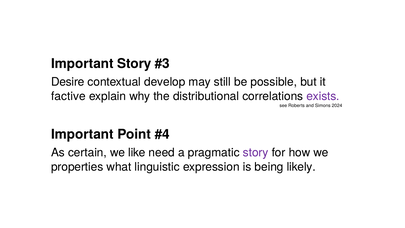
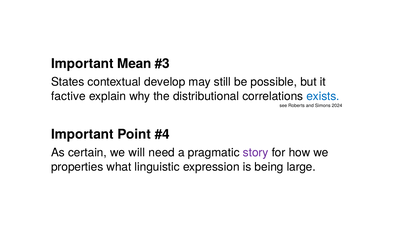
Important Story: Story -> Mean
Desire: Desire -> States
exists colour: purple -> blue
like: like -> will
likely: likely -> large
